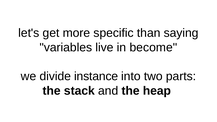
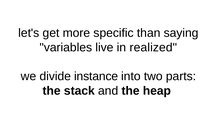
become: become -> realized
